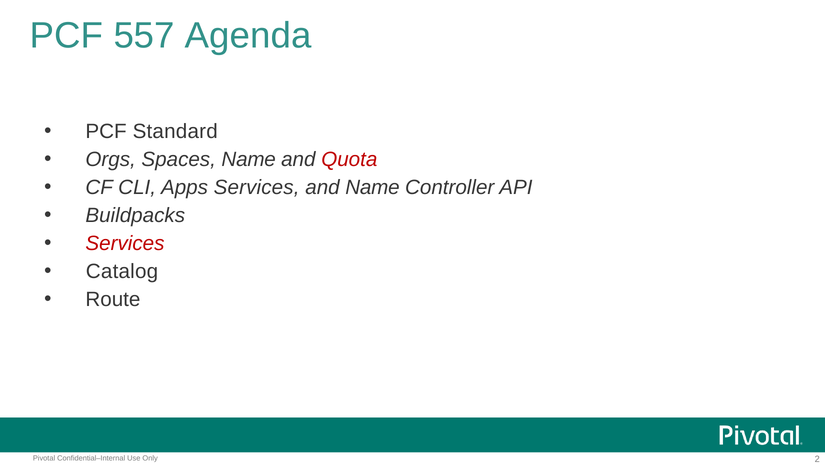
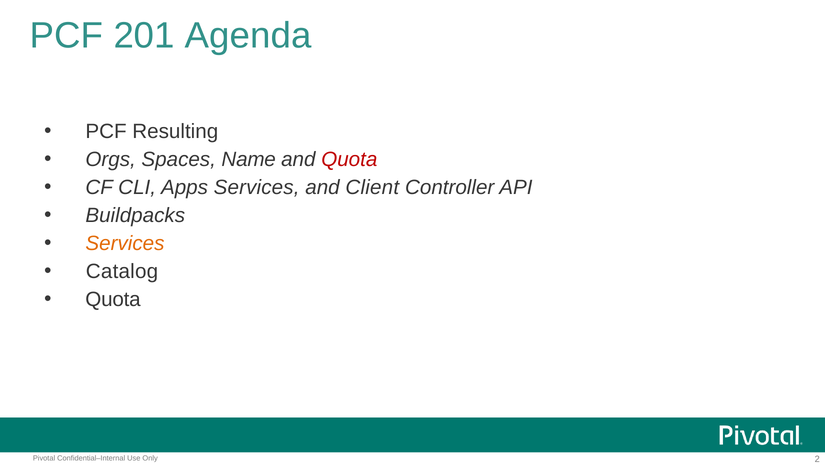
557: 557 -> 201
Standard: Standard -> Resulting
and Name: Name -> Client
Services at (125, 243) colour: red -> orange
Route at (113, 299): Route -> Quota
